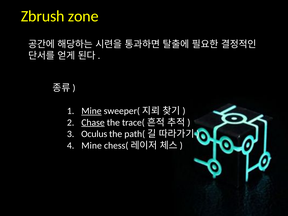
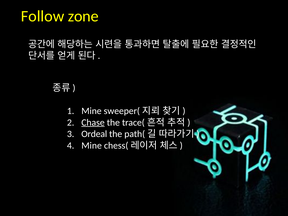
Zbrush: Zbrush -> Follow
Mine at (91, 111) underline: present -> none
Oculus: Oculus -> Ordeal
